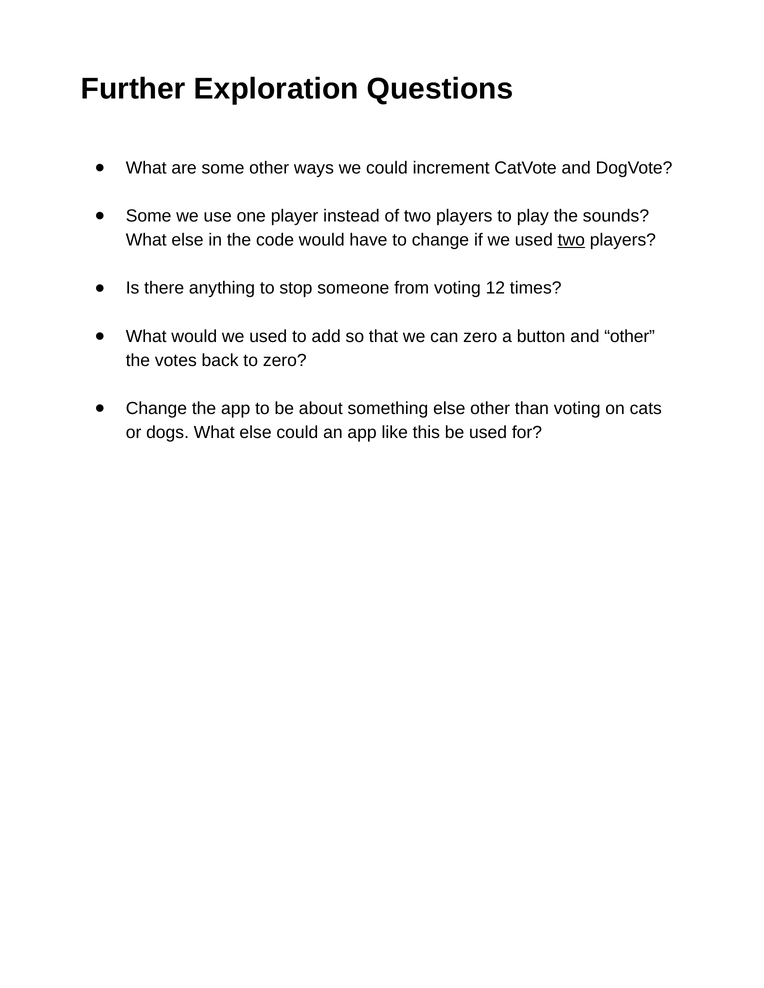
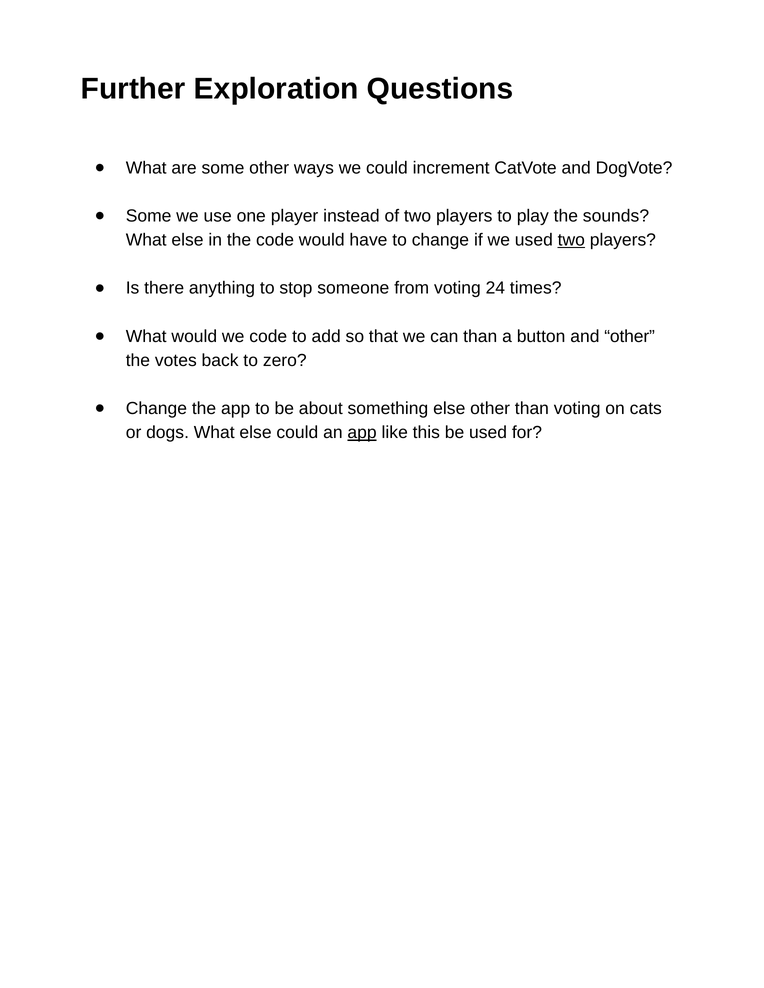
12: 12 -> 24
would we used: used -> code
can zero: zero -> than
app at (362, 433) underline: none -> present
